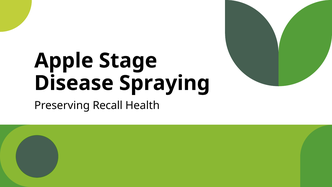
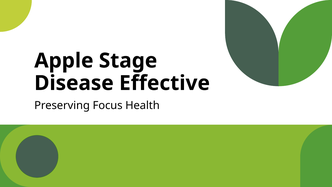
Spraying: Spraying -> Effective
Recall: Recall -> Focus
